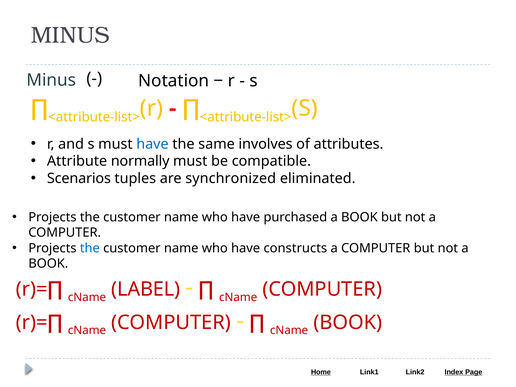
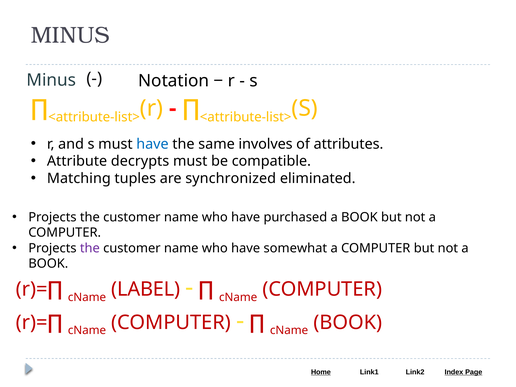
normally: normally -> decrypts
Scenarios: Scenarios -> Matching
the at (90, 248) colour: blue -> purple
constructs: constructs -> somewhat
